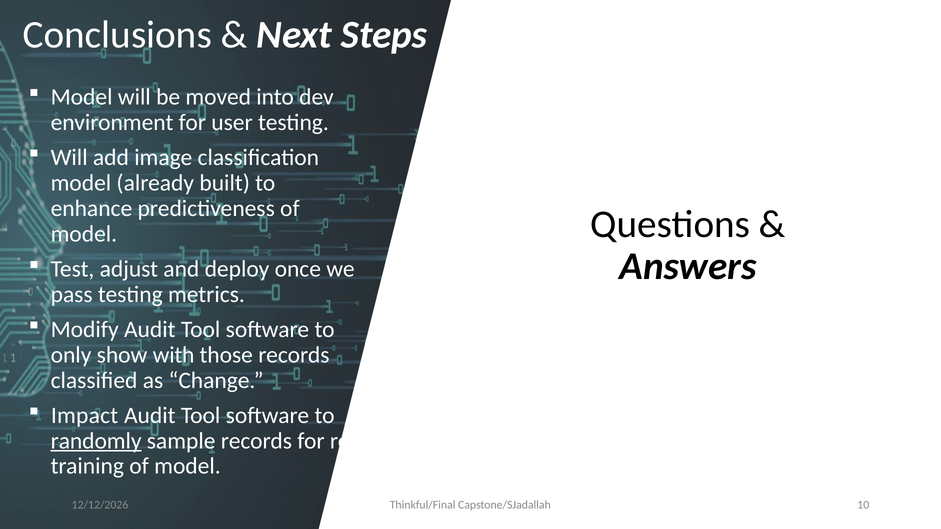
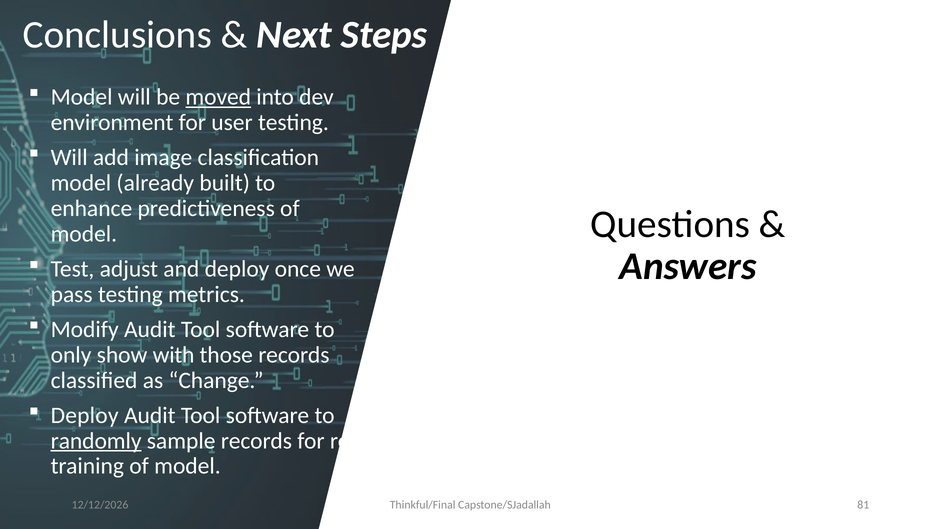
moved underline: none -> present
Impact at (85, 416): Impact -> Deploy
10: 10 -> 81
